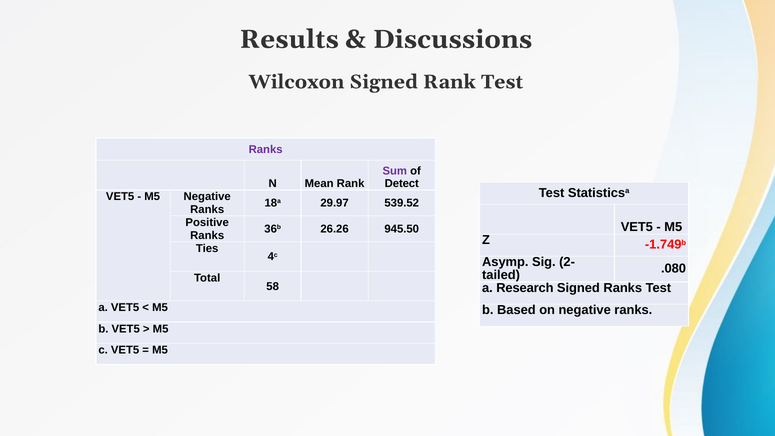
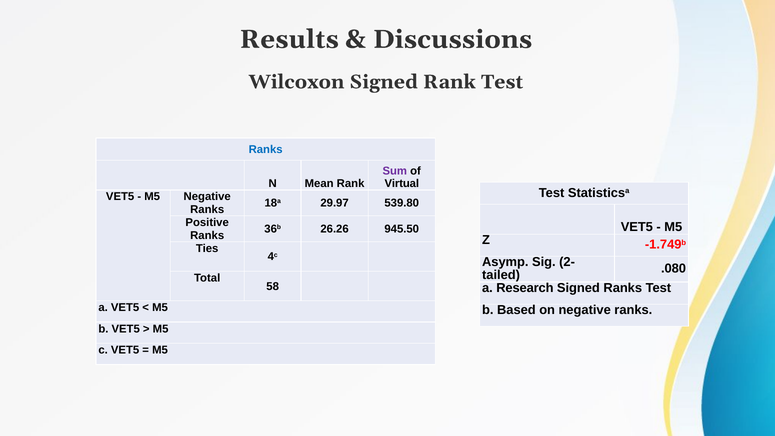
Ranks at (266, 149) colour: purple -> blue
Detect: Detect -> Virtual
539.52: 539.52 -> 539.80
